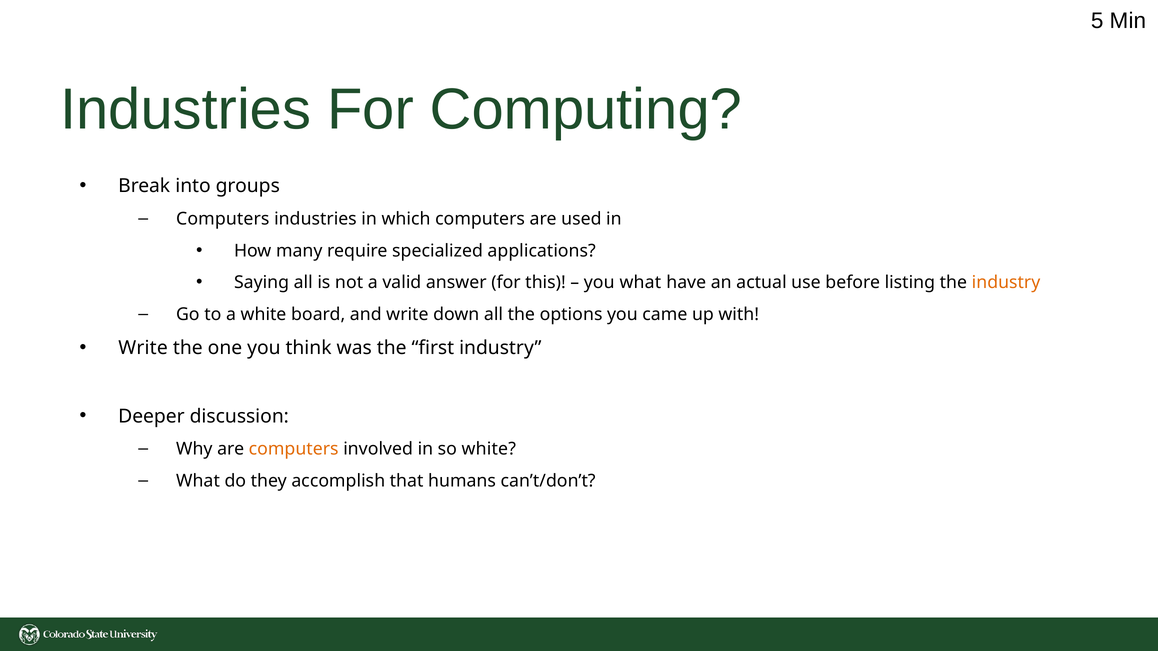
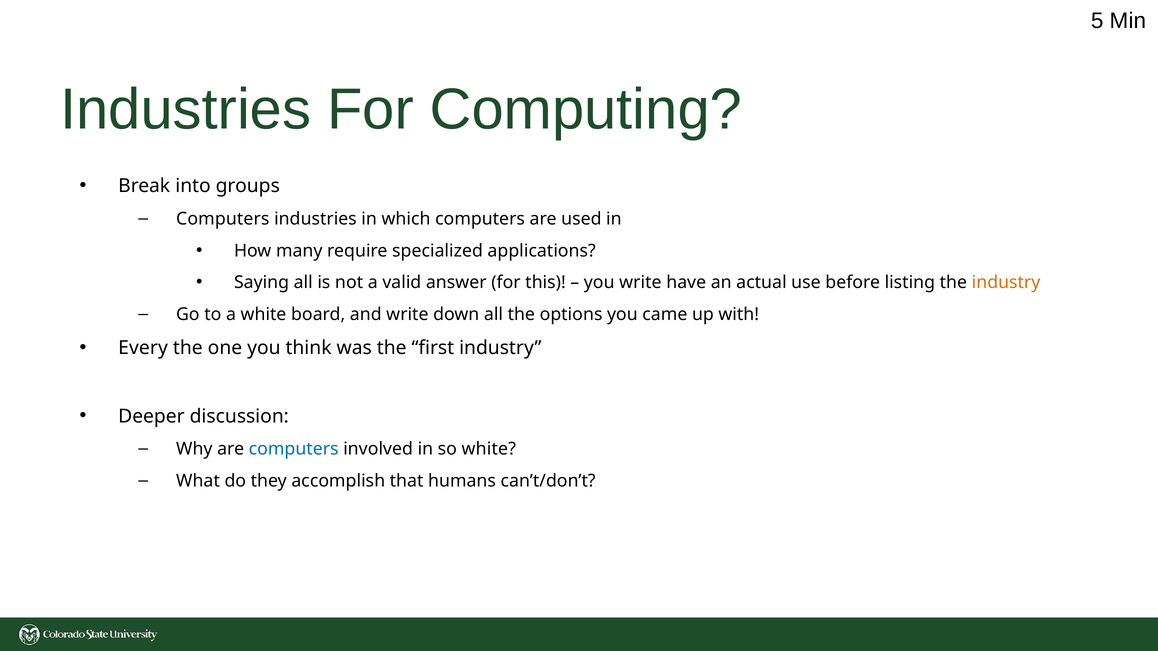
you what: what -> write
Write at (143, 348): Write -> Every
computers at (294, 449) colour: orange -> blue
